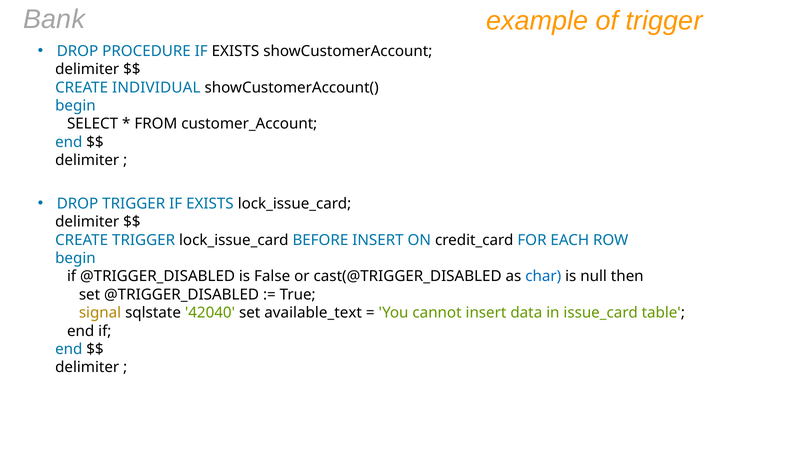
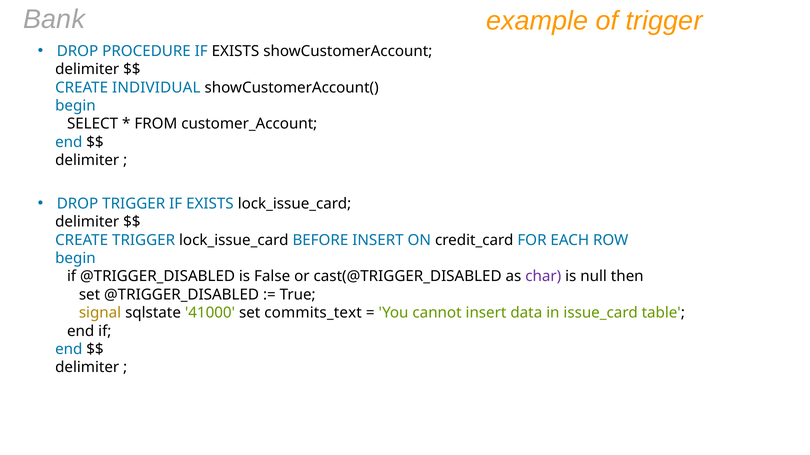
char colour: blue -> purple
42040: 42040 -> 41000
available_text: available_text -> commits_text
